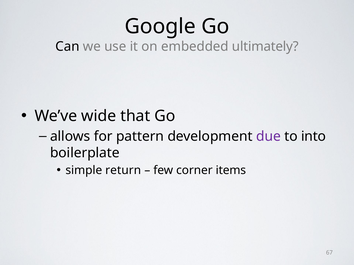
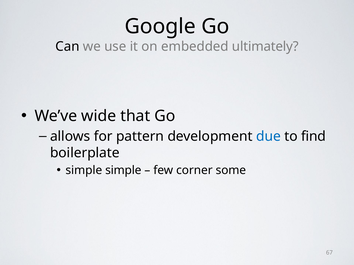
due colour: purple -> blue
into: into -> find
simple return: return -> simple
items: items -> some
